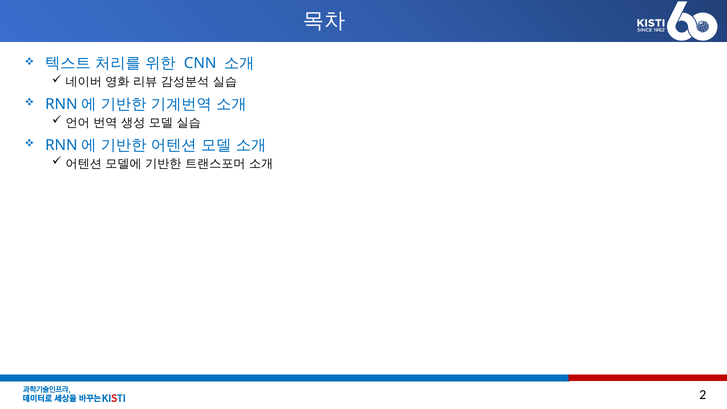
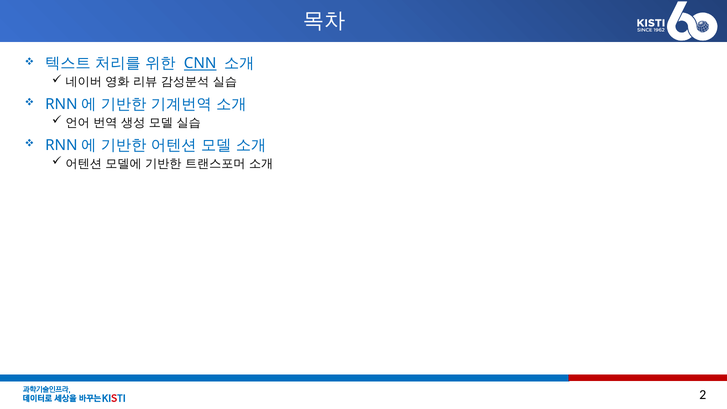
CNN underline: none -> present
